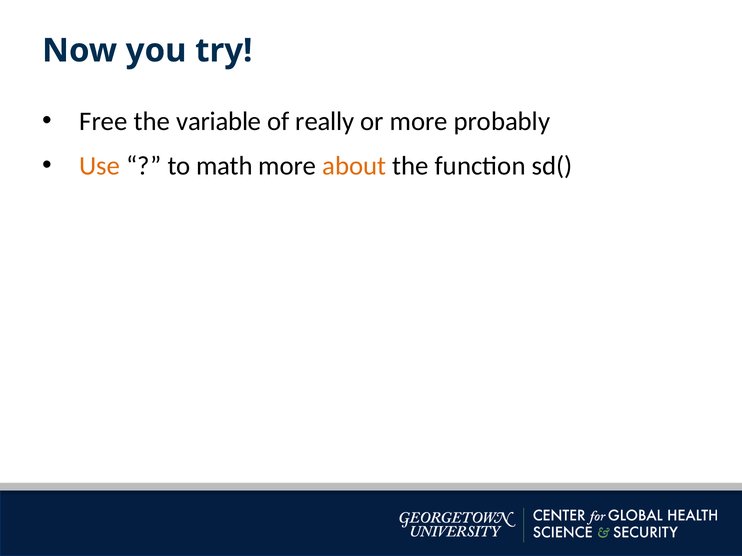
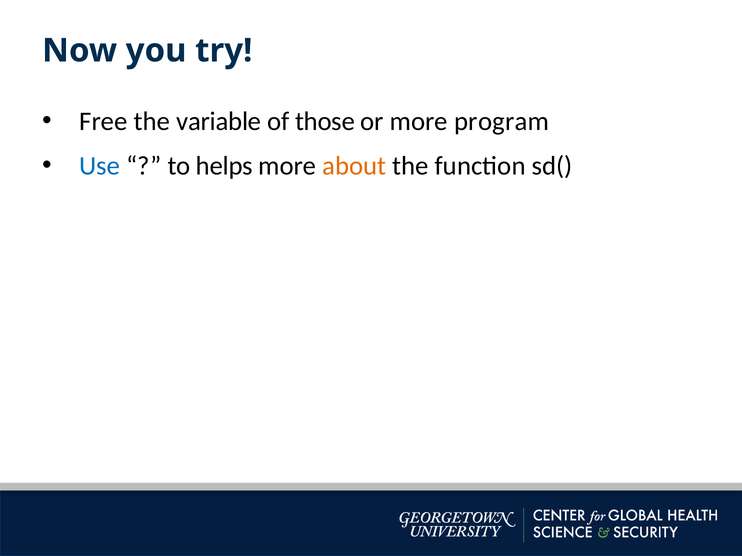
really: really -> those
probably: probably -> program
Use colour: orange -> blue
math: math -> helps
